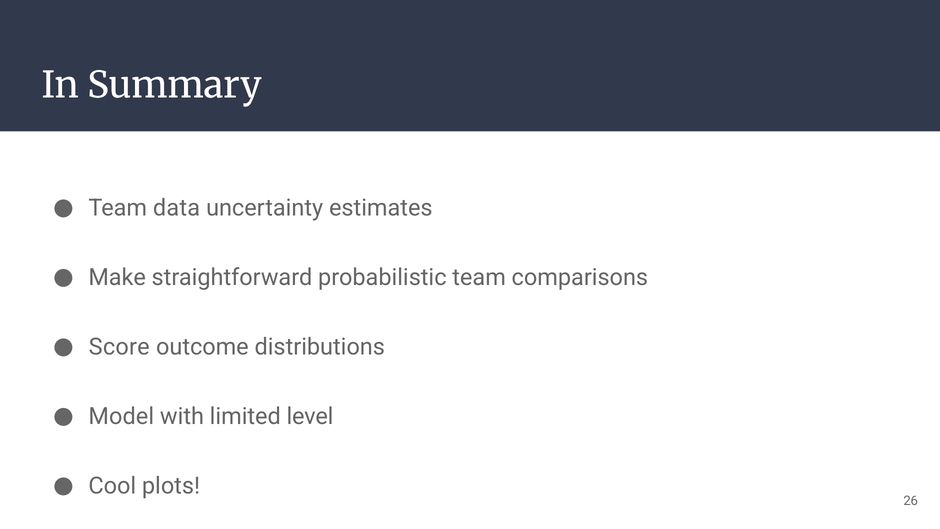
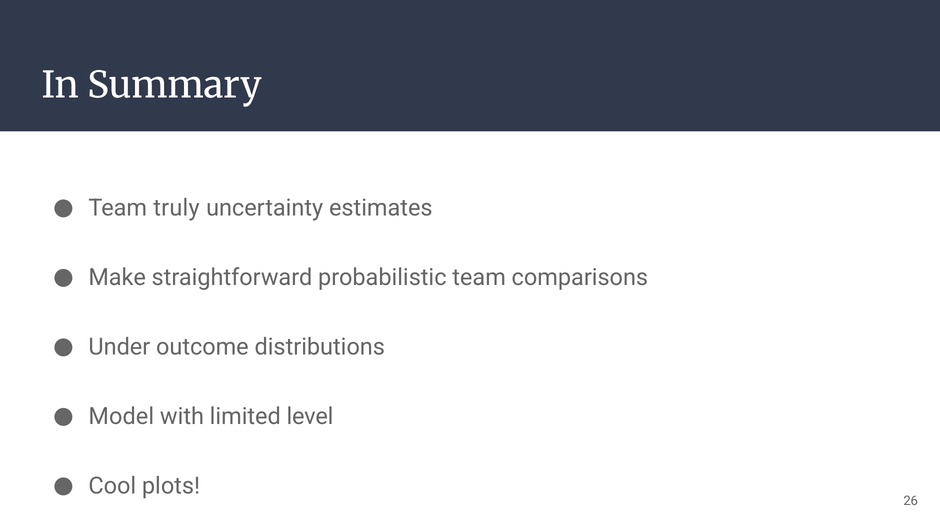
data: data -> truly
Score: Score -> Under
